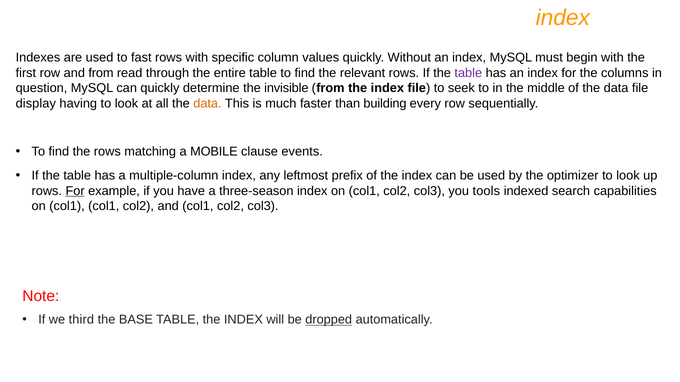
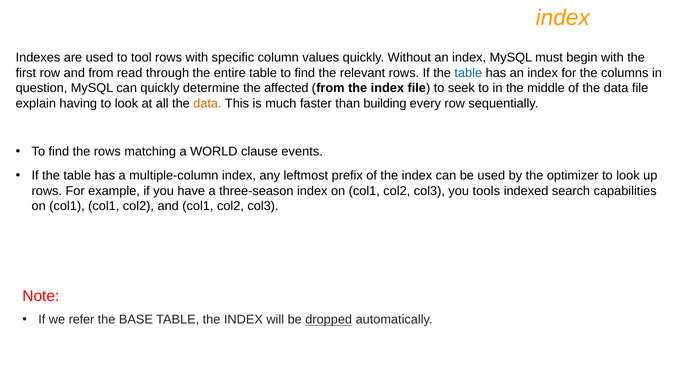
fast: fast -> tool
table at (468, 73) colour: purple -> blue
invisible: invisible -> affected
display: display -> explain
MOBILE: MOBILE -> WORLD
For at (75, 191) underline: present -> none
third: third -> refer
